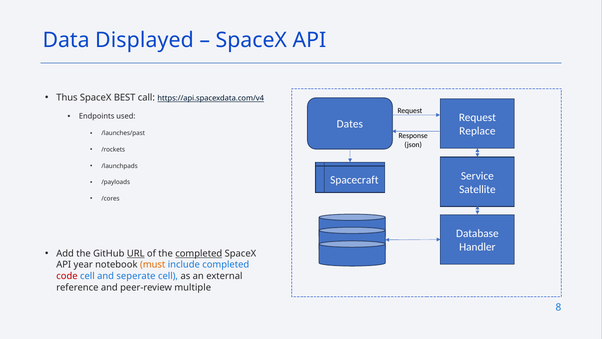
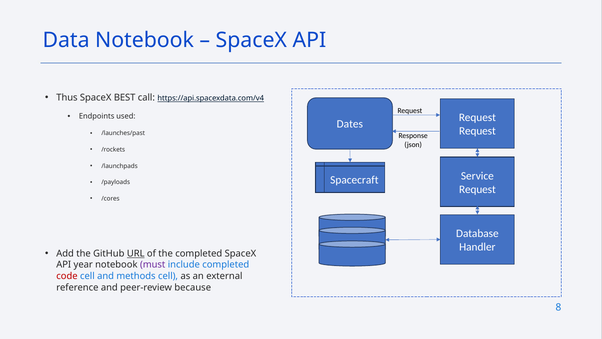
Data Displayed: Displayed -> Notebook
Replace at (477, 131): Replace -> Request
Satellite at (477, 189): Satellite -> Request
completed at (199, 253) underline: present -> none
must colour: orange -> purple
seperate: seperate -> methods
multiple: multiple -> because
